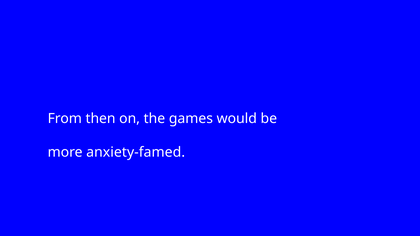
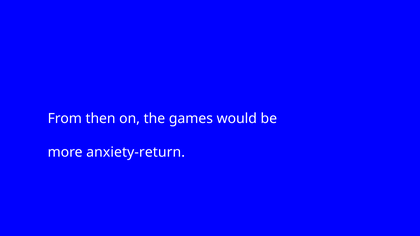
anxiety-famed: anxiety-famed -> anxiety-return
